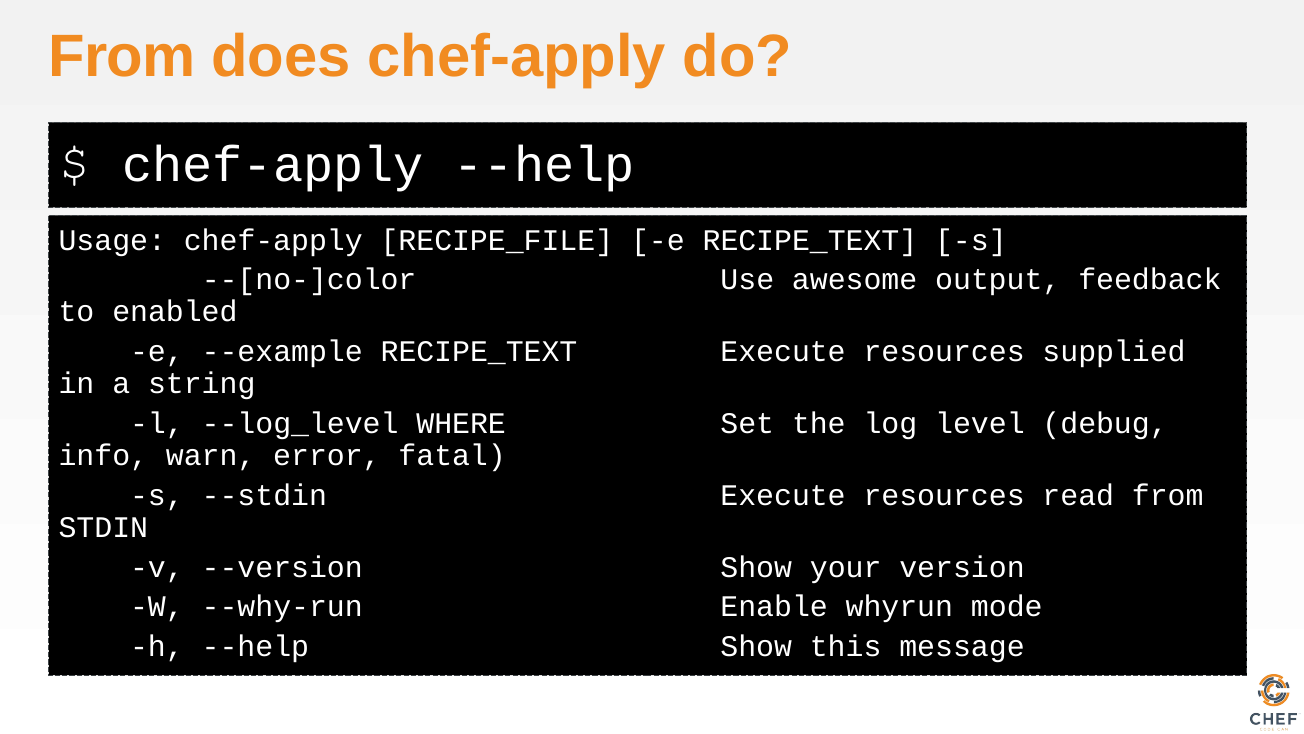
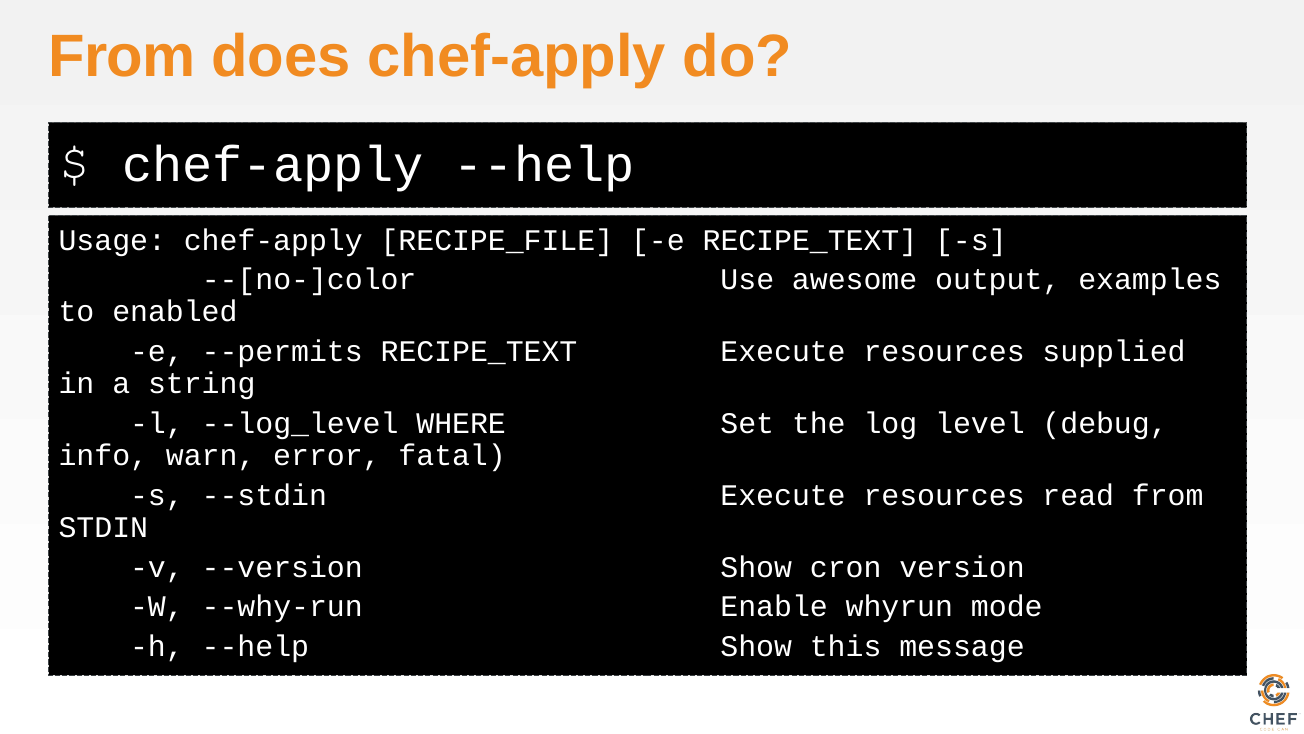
feedback: feedback -> examples
--example: --example -> --permits
your: your -> cron
